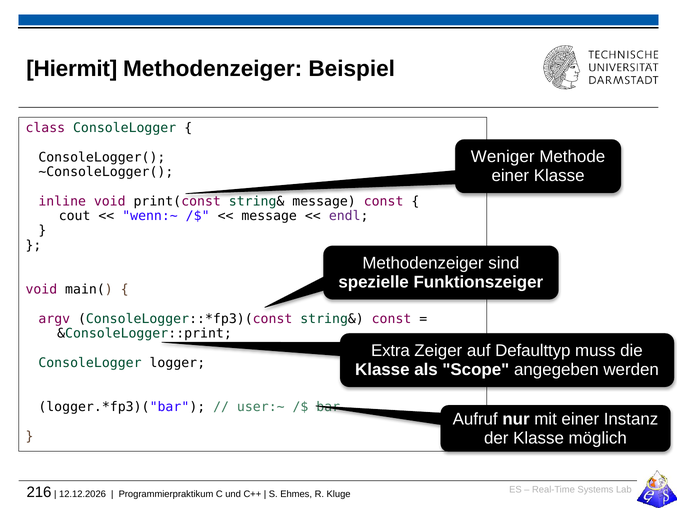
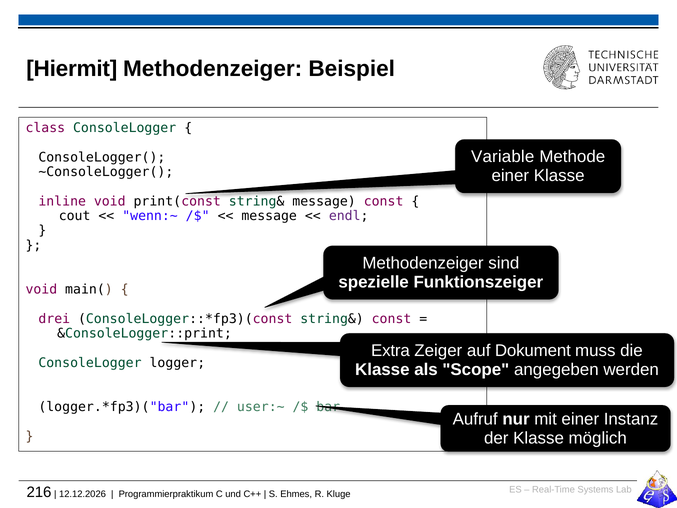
Weniger: Weniger -> Variable
argv: argv -> drei
Defaulttyp: Defaulttyp -> Dokument
